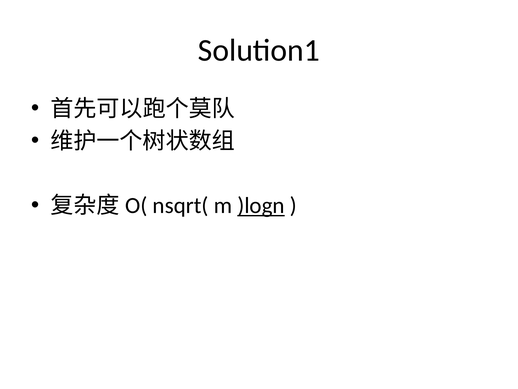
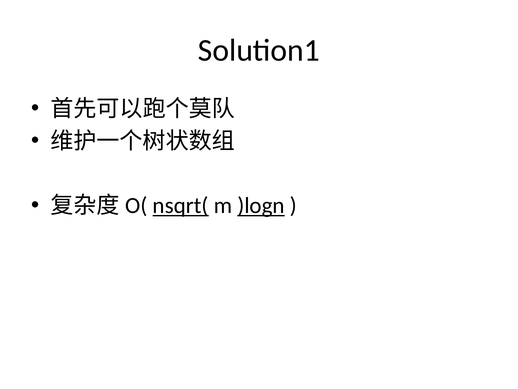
nsqrt( underline: none -> present
